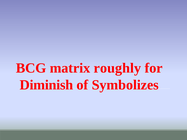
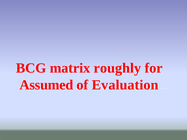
Diminish: Diminish -> Assumed
Symbolizes: Symbolizes -> Evaluation
